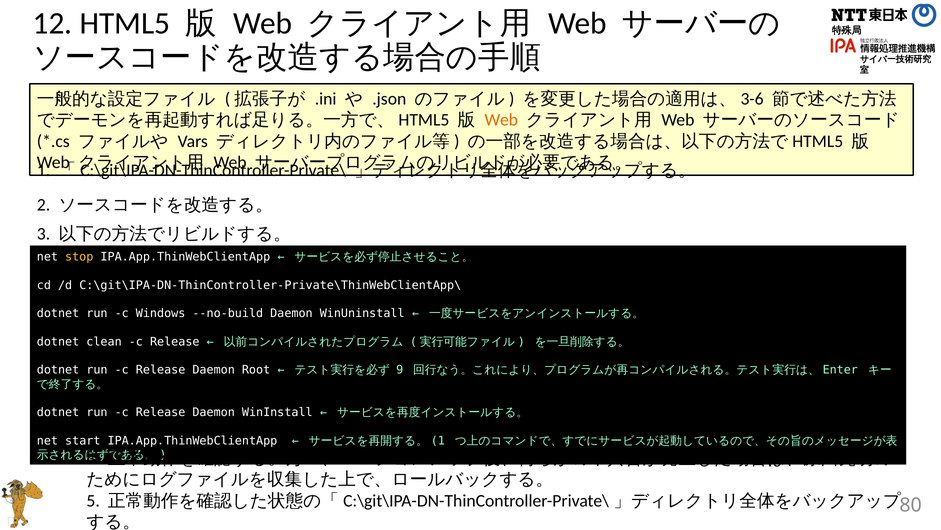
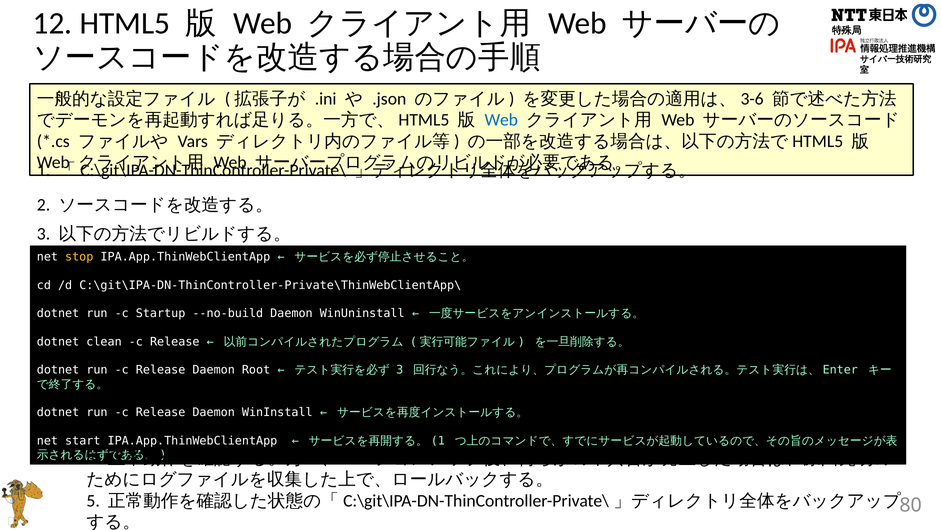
Web at (501, 120) colour: orange -> blue
Windows: Windows -> Startup
9 at (400, 370): 9 -> 3
